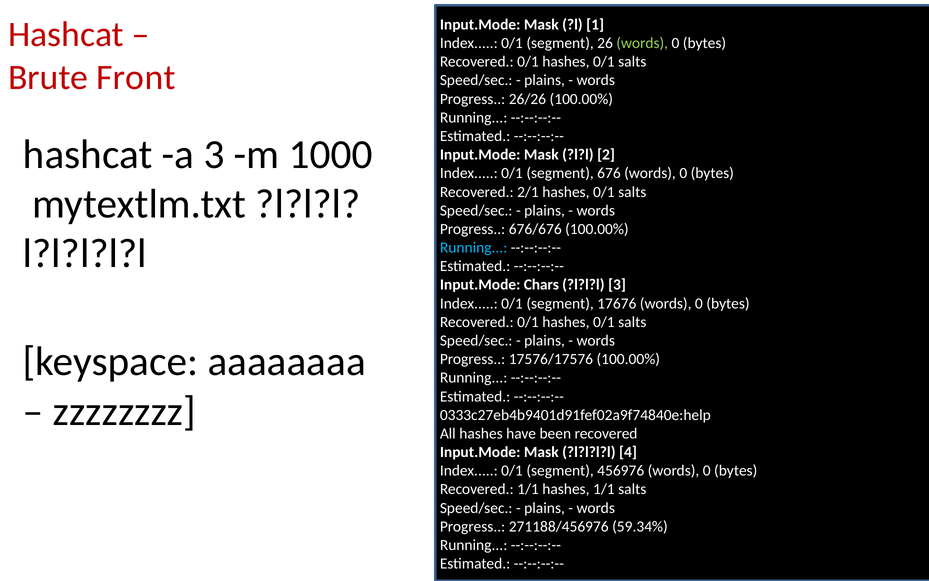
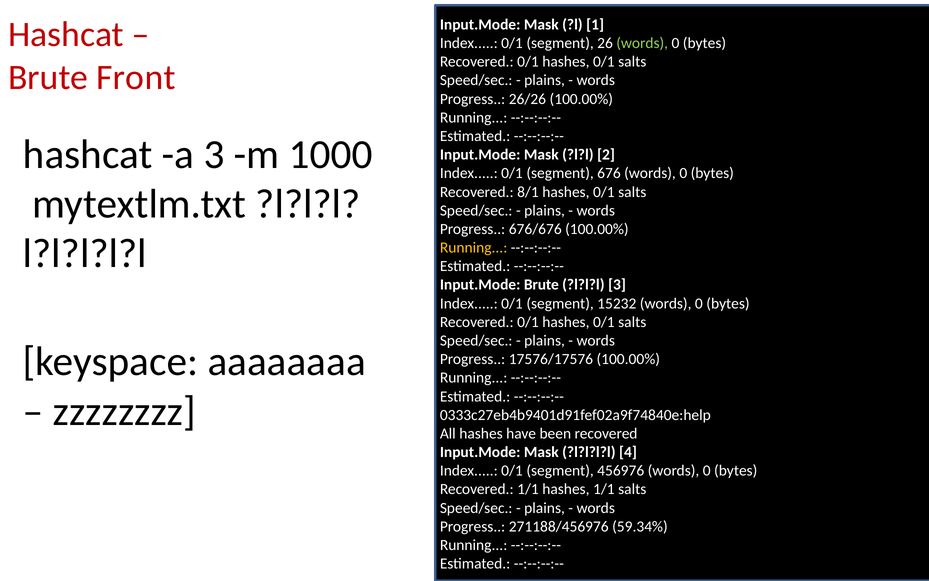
2/1: 2/1 -> 8/1
Running at (474, 248) colour: light blue -> yellow
Input.Mode Chars: Chars -> Brute
17676: 17676 -> 15232
